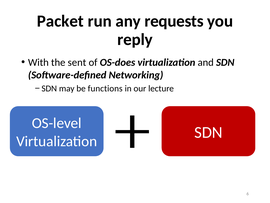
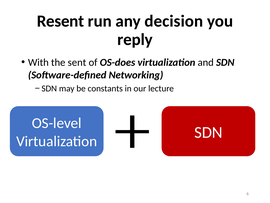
Packet: Packet -> Resent
requests: requests -> decision
functions: functions -> constants
